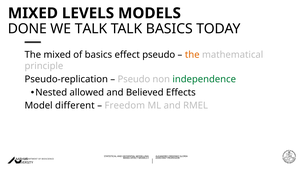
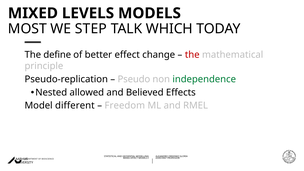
DONE: DONE -> MOST
WE TALK: TALK -> STEP
TALK BASICS: BASICS -> WHICH
mixed at (57, 55): mixed -> define
of basics: basics -> better
effect pseudo: pseudo -> change
the at (192, 55) colour: orange -> red
